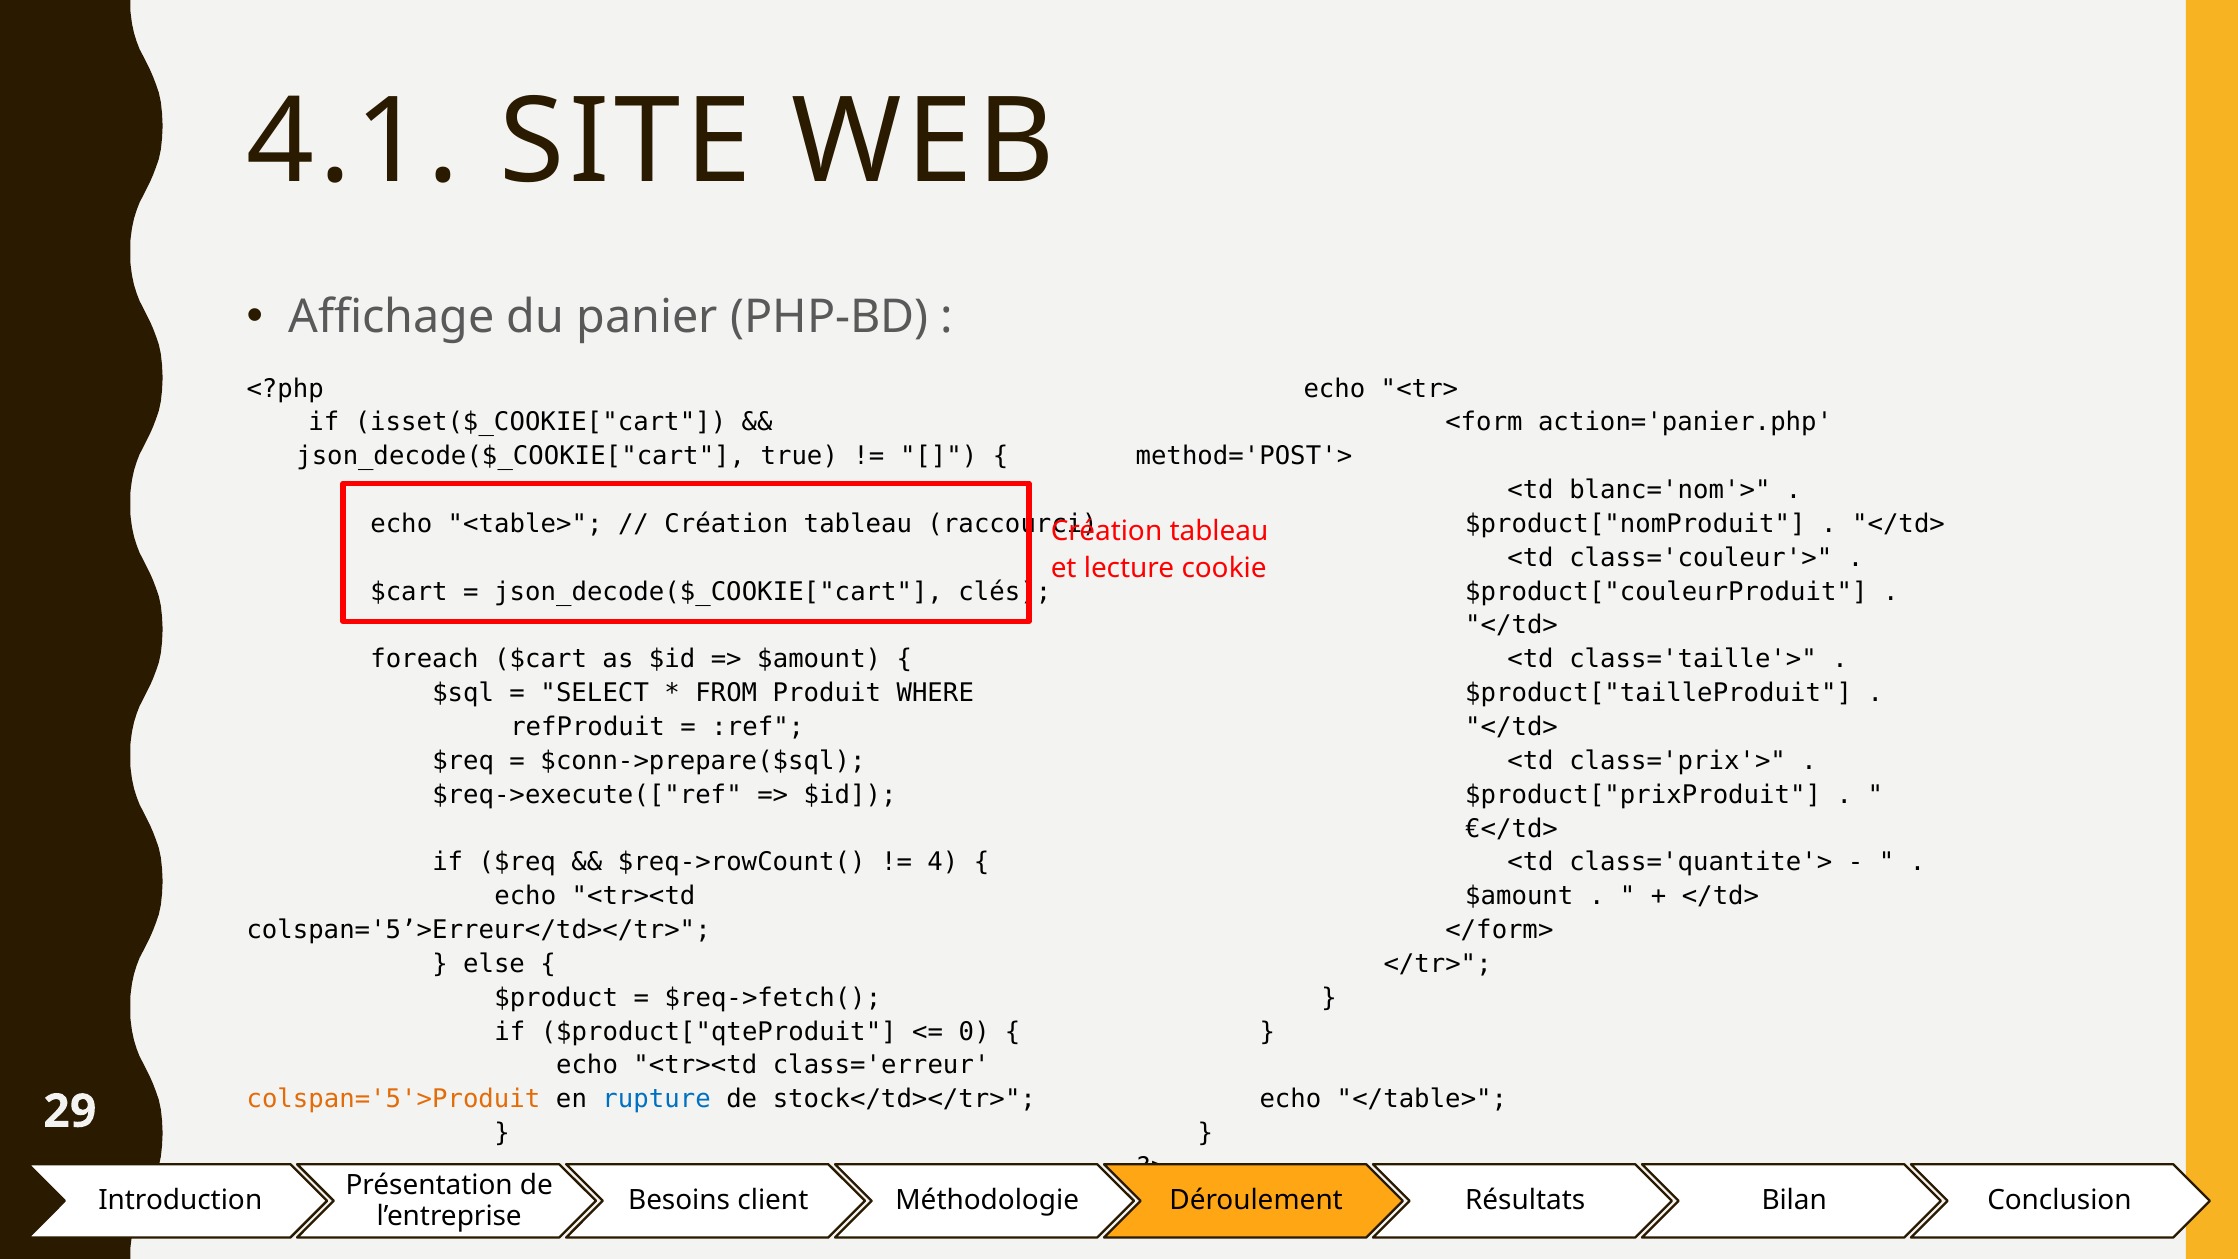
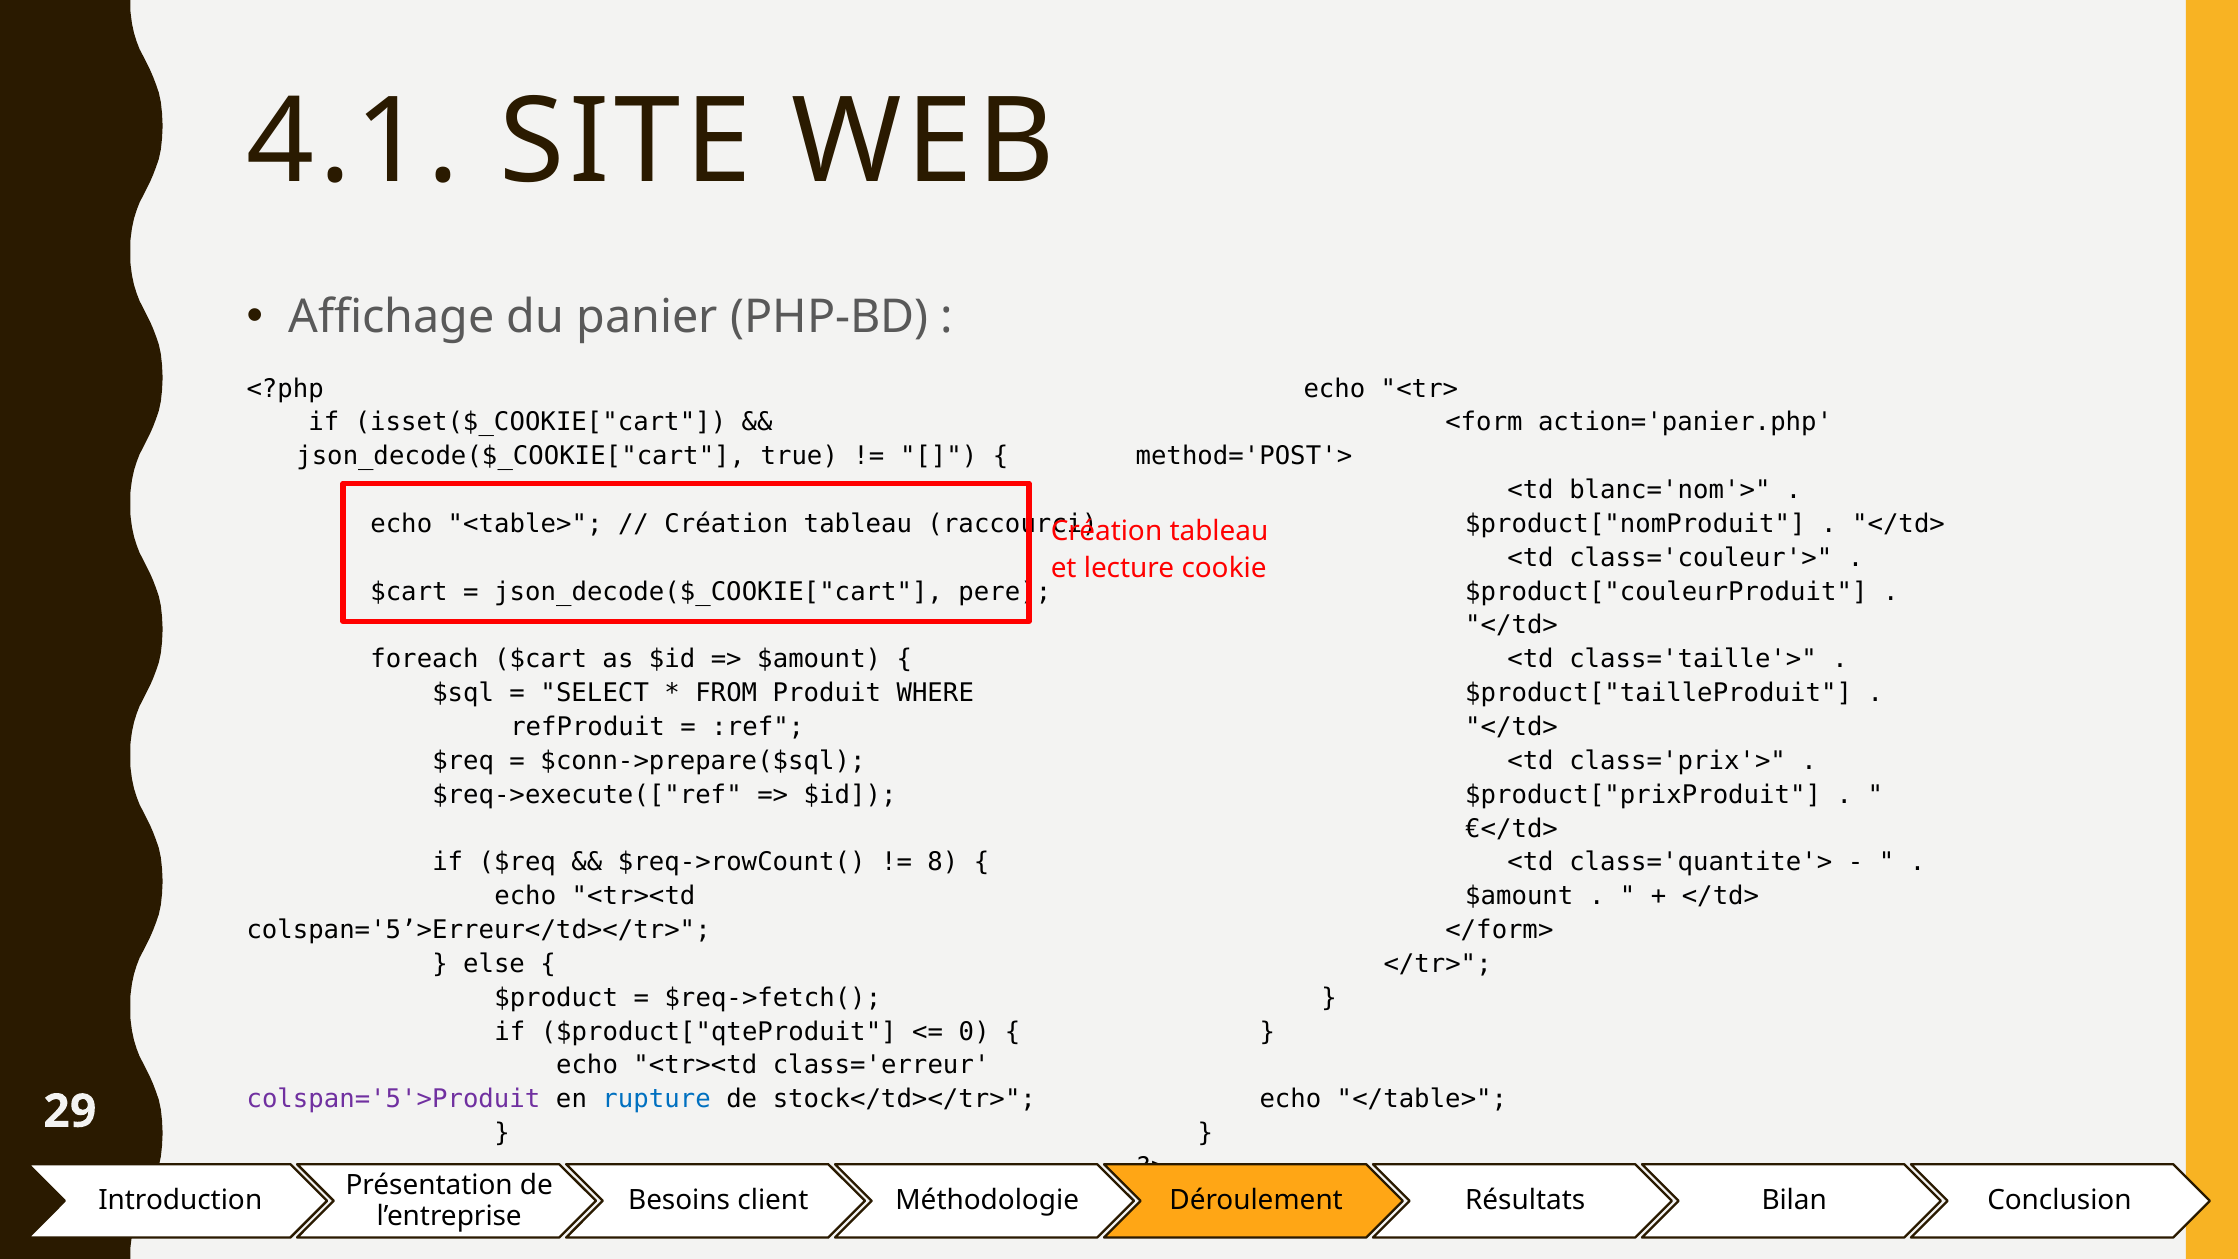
clés: clés -> pere
4: 4 -> 8
colspan='5'>Produit colour: orange -> purple
